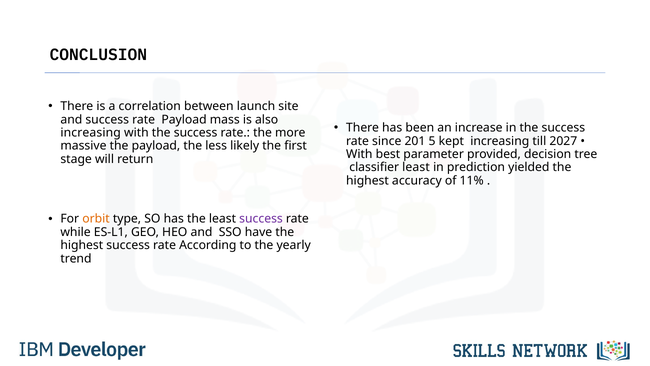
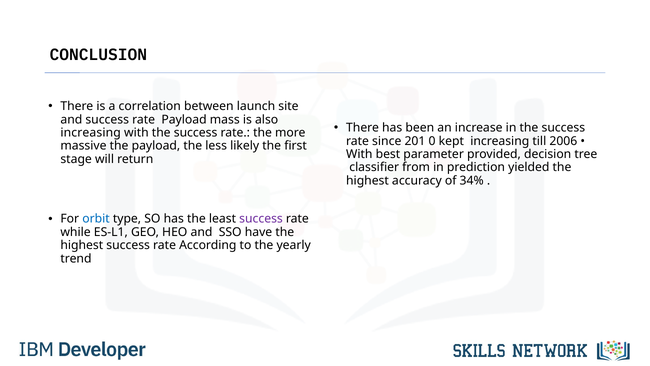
5: 5 -> 0
2027: 2027 -> 2006
classifier least: least -> from
11%: 11% -> 34%
orbit colour: orange -> blue
